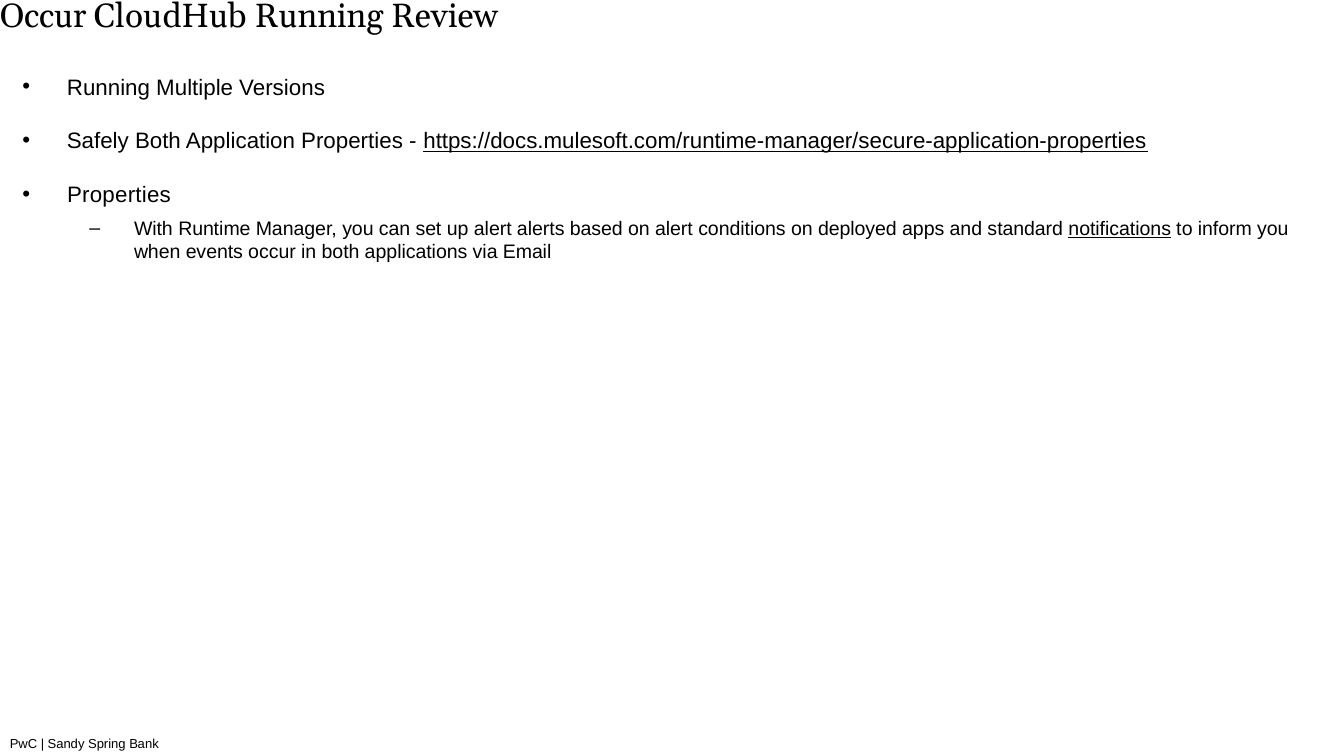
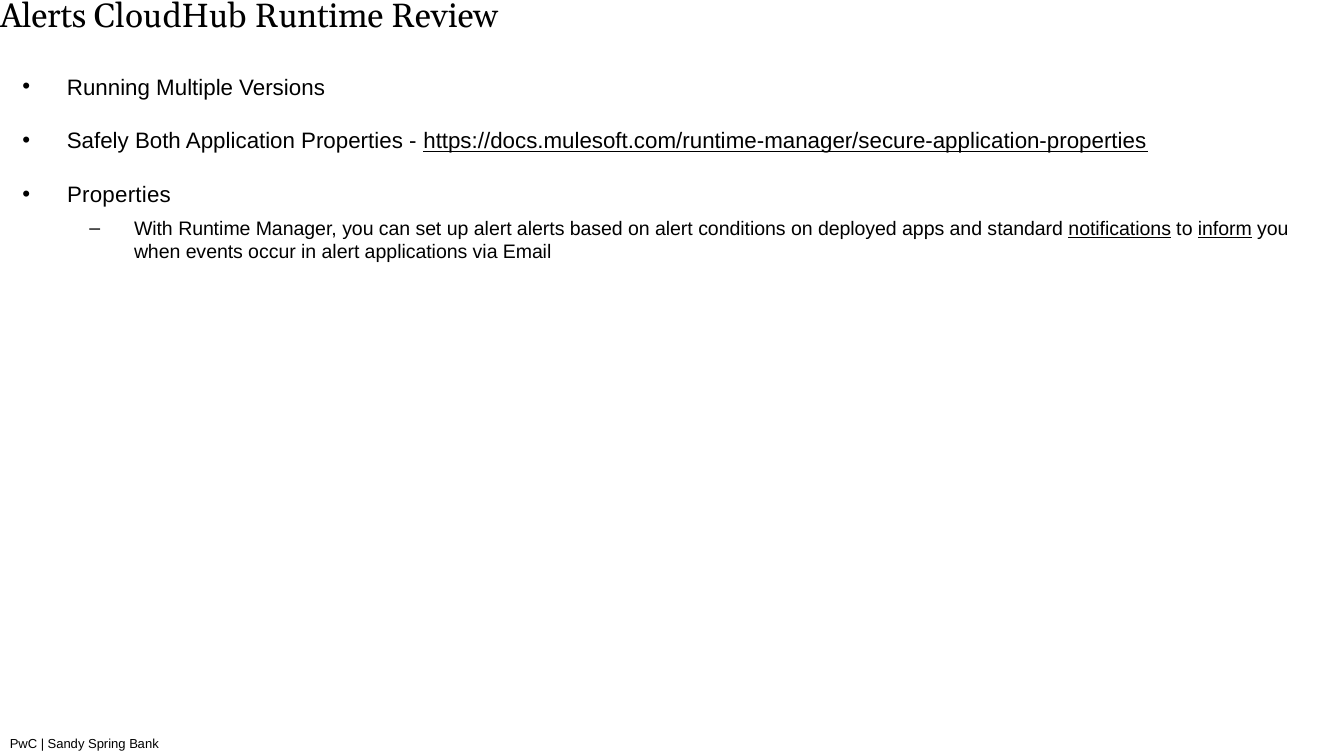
Occur at (43, 16): Occur -> Alerts
CloudHub Running: Running -> Runtime
inform underline: none -> present
in both: both -> alert
